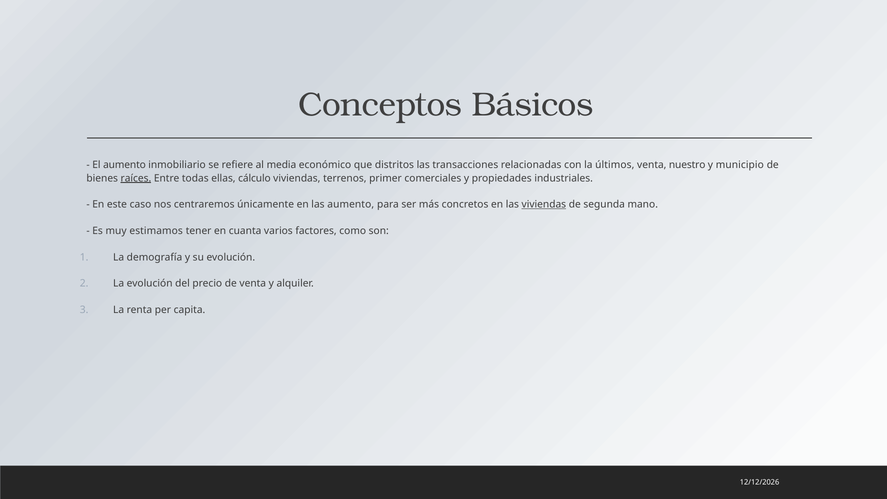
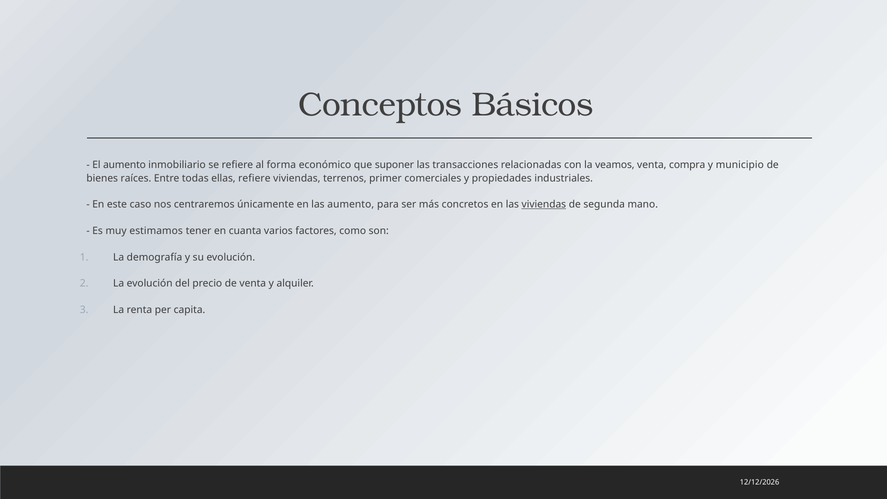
media: media -> forma
distritos: distritos -> suponer
últimos: últimos -> veamos
nuestro: nuestro -> compra
raíces underline: present -> none
ellas cálculo: cálculo -> refiere
